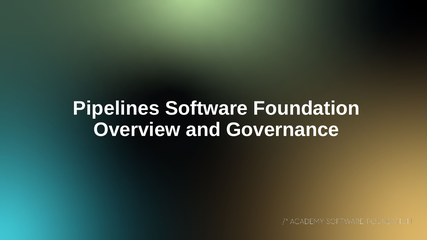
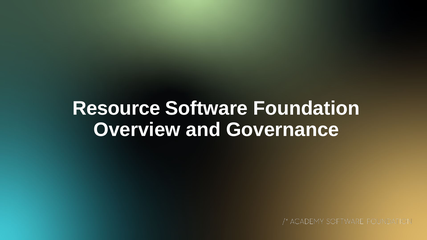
Pipelines: Pipelines -> Resource
